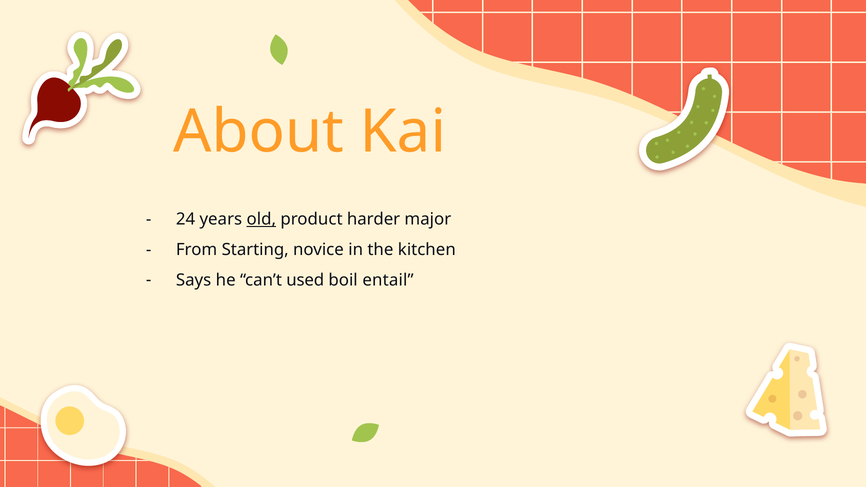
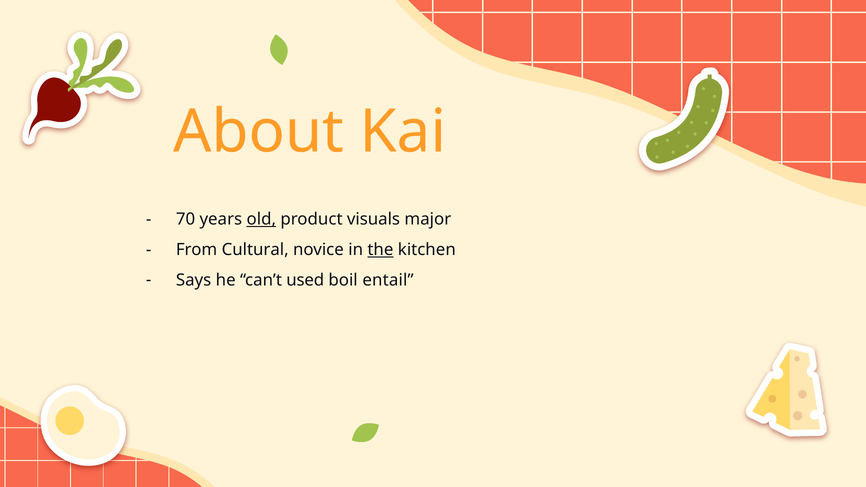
24: 24 -> 70
harder: harder -> visuals
Starting: Starting -> Cultural
the underline: none -> present
